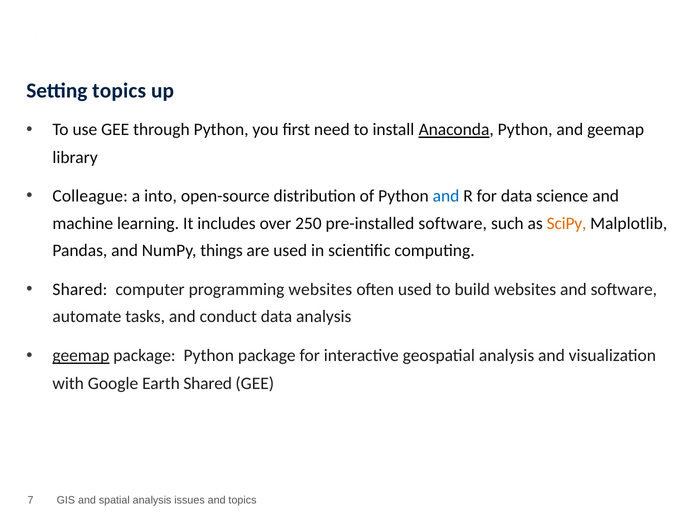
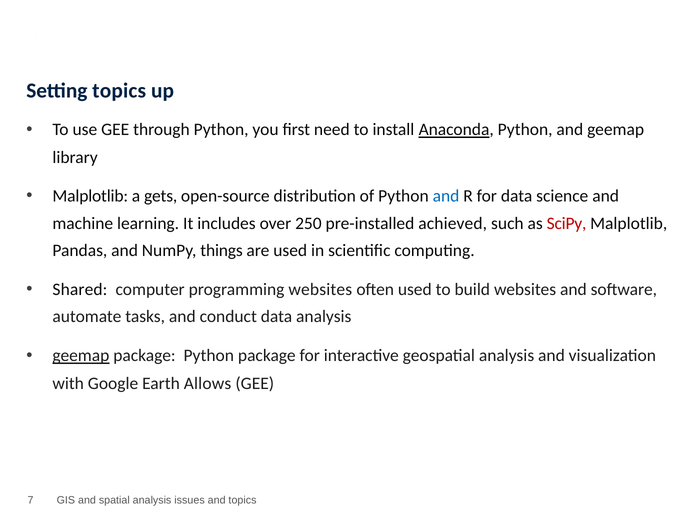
Colleague at (90, 196): Colleague -> Malplotlib
into: into -> gets
pre-installed software: software -> achieved
SciPy colour: orange -> red
Earth Shared: Shared -> Allows
